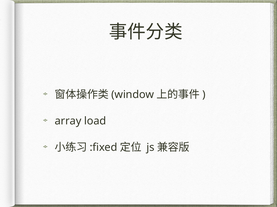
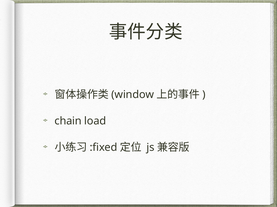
array: array -> chain
